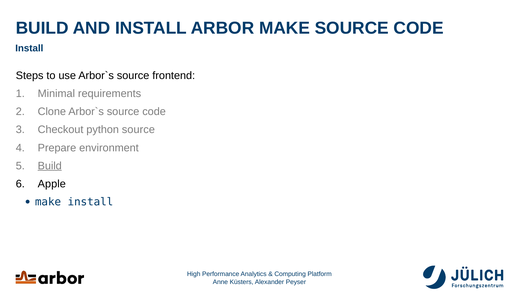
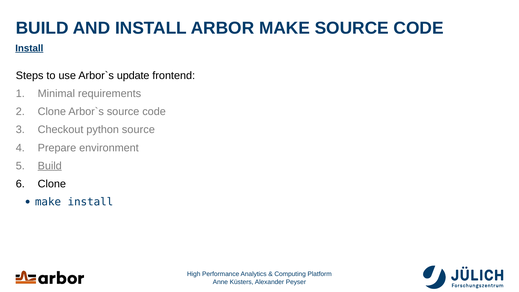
Install at (29, 48) underline: none -> present
source at (133, 76): source -> update
Apple at (52, 184): Apple -> Clone
